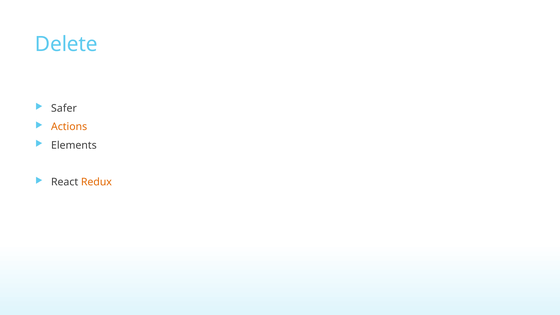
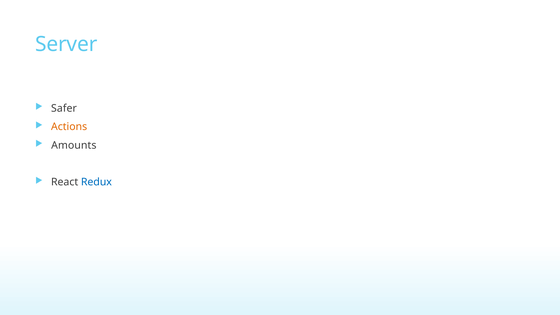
Delete: Delete -> Server
Elements: Elements -> Amounts
Redux colour: orange -> blue
